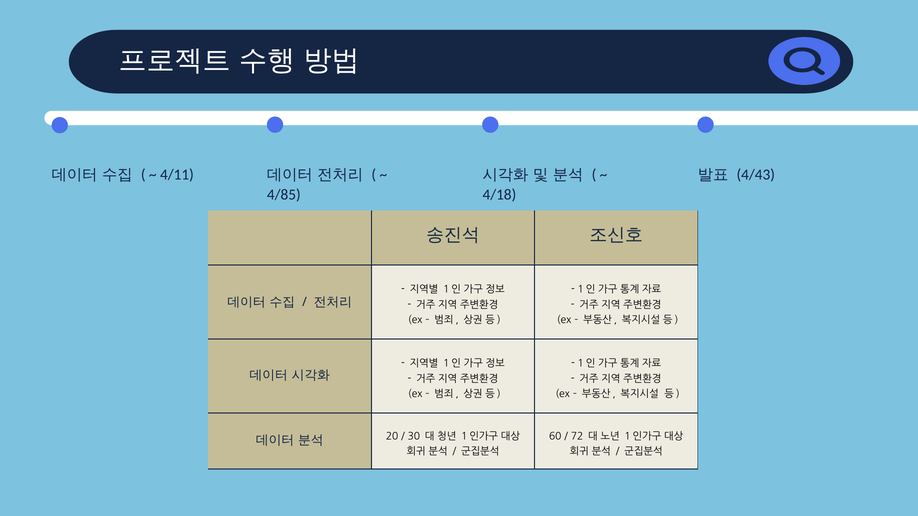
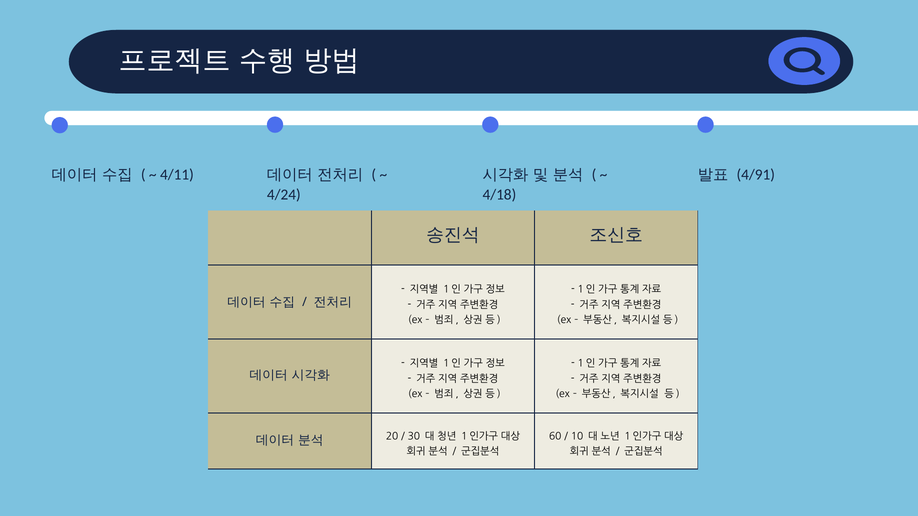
4/43: 4/43 -> 4/91
4/85: 4/85 -> 4/24
72: 72 -> 10
